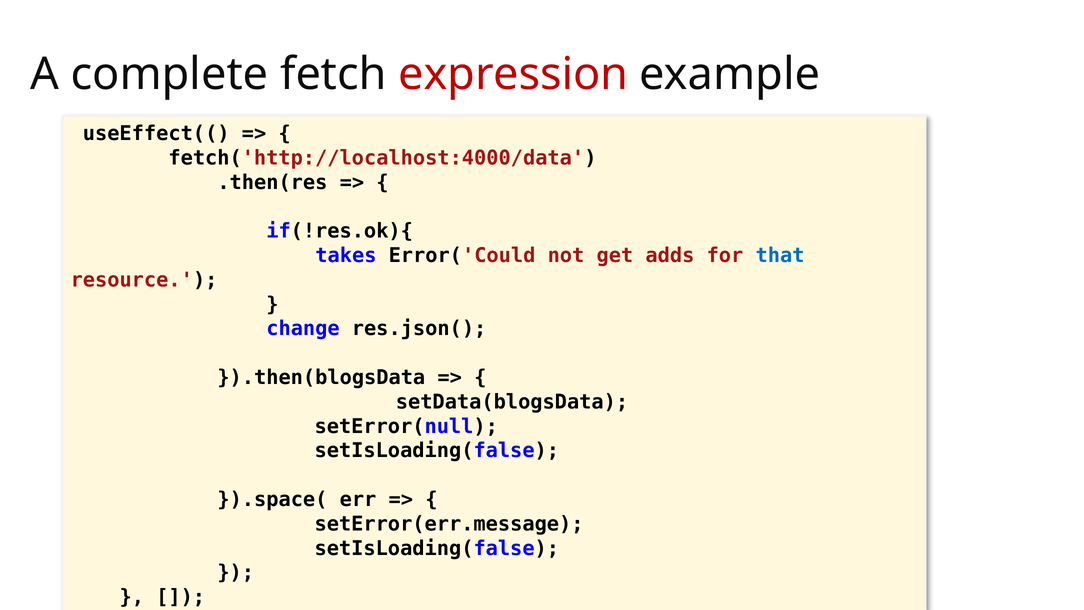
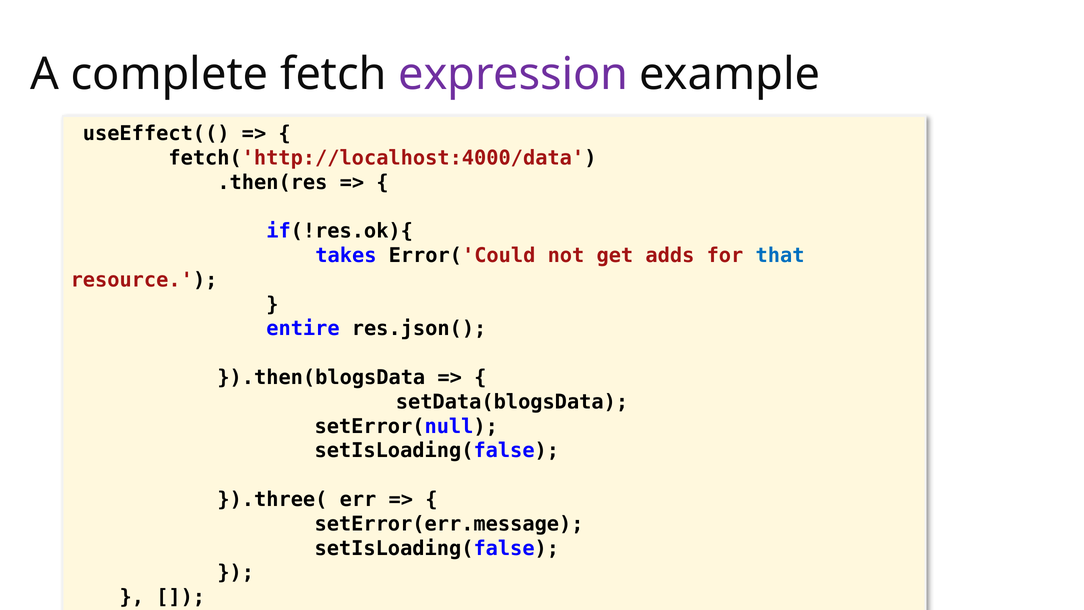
expression colour: red -> purple
change: change -> entire
}).space(: }).space( -> }).three(
